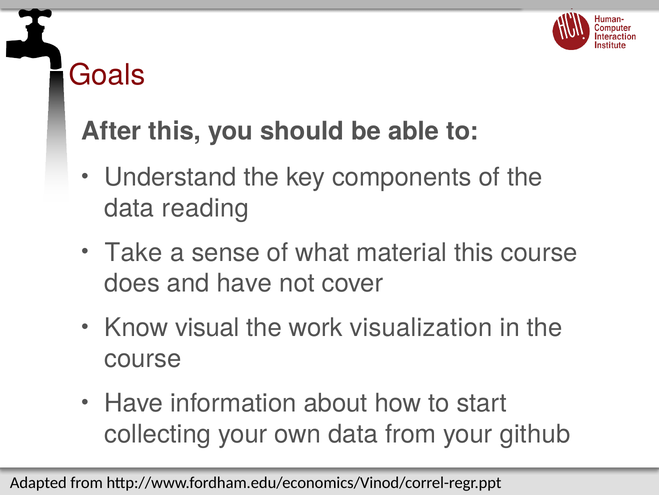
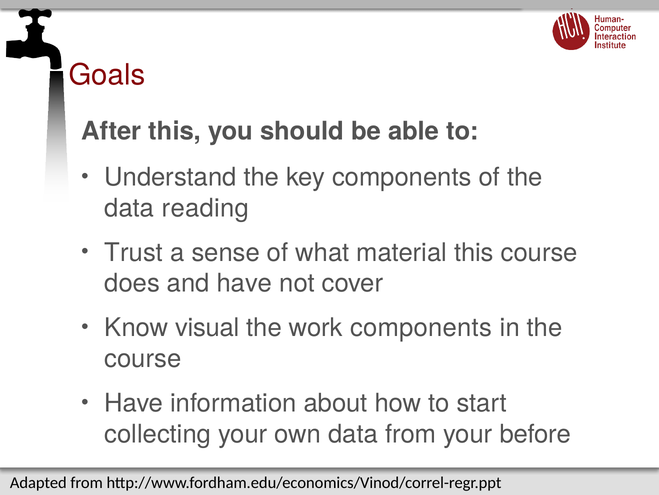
Take: Take -> Trust
work visualization: visualization -> components
github: github -> before
